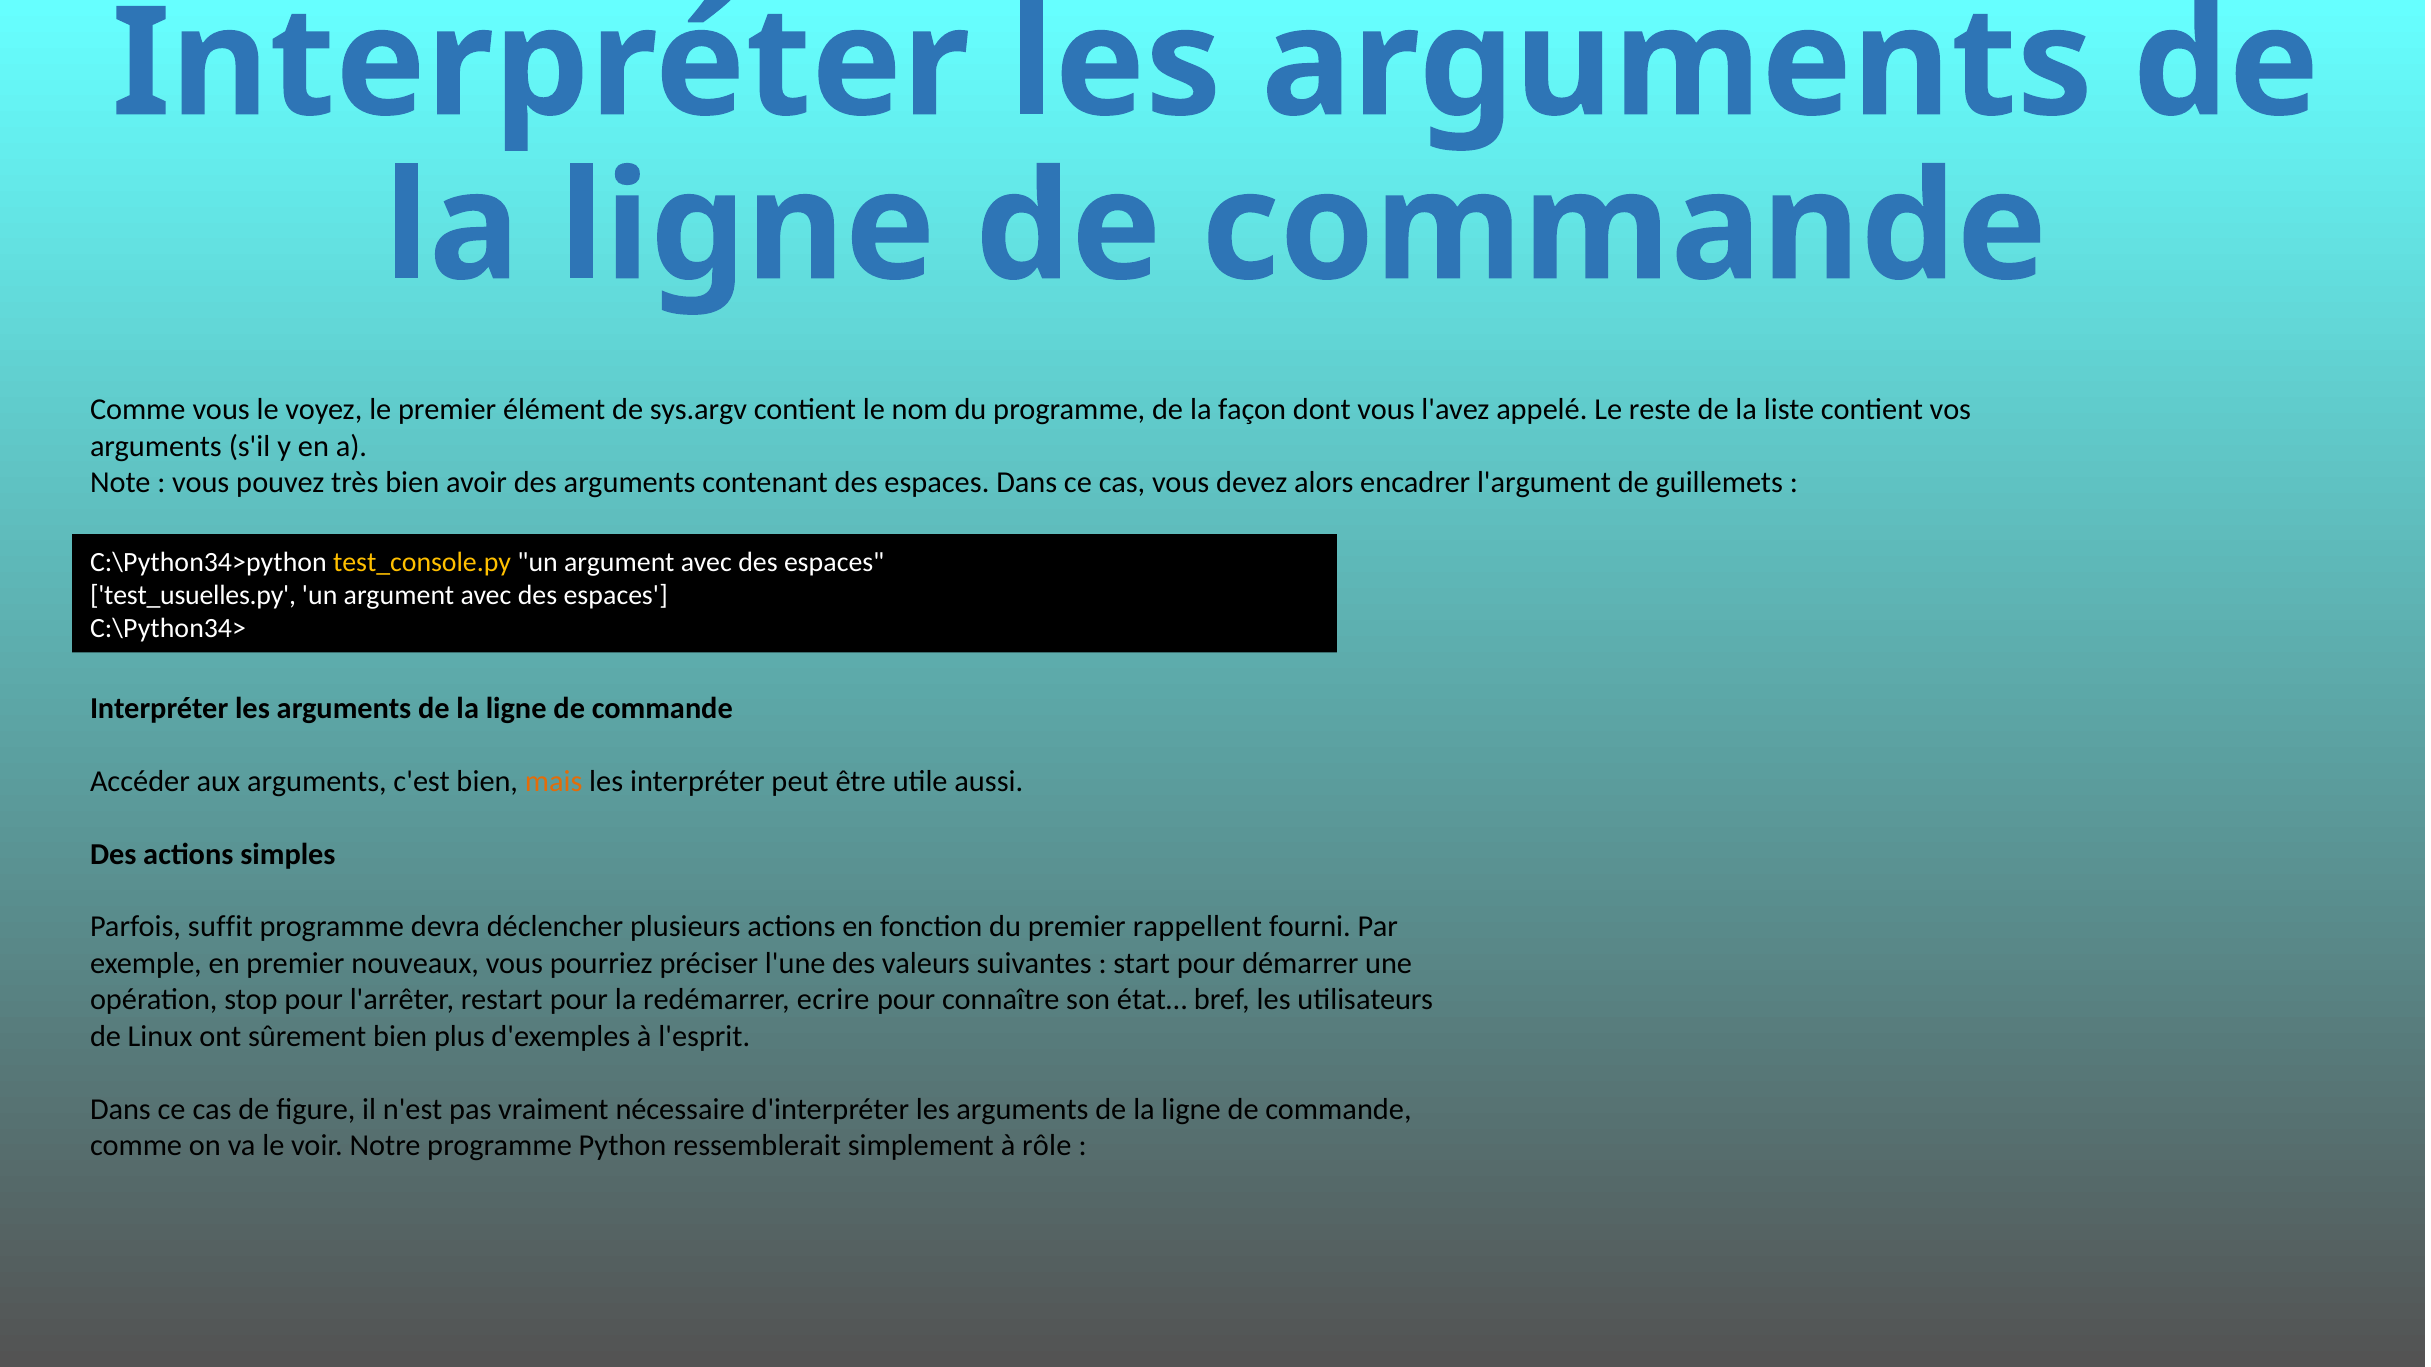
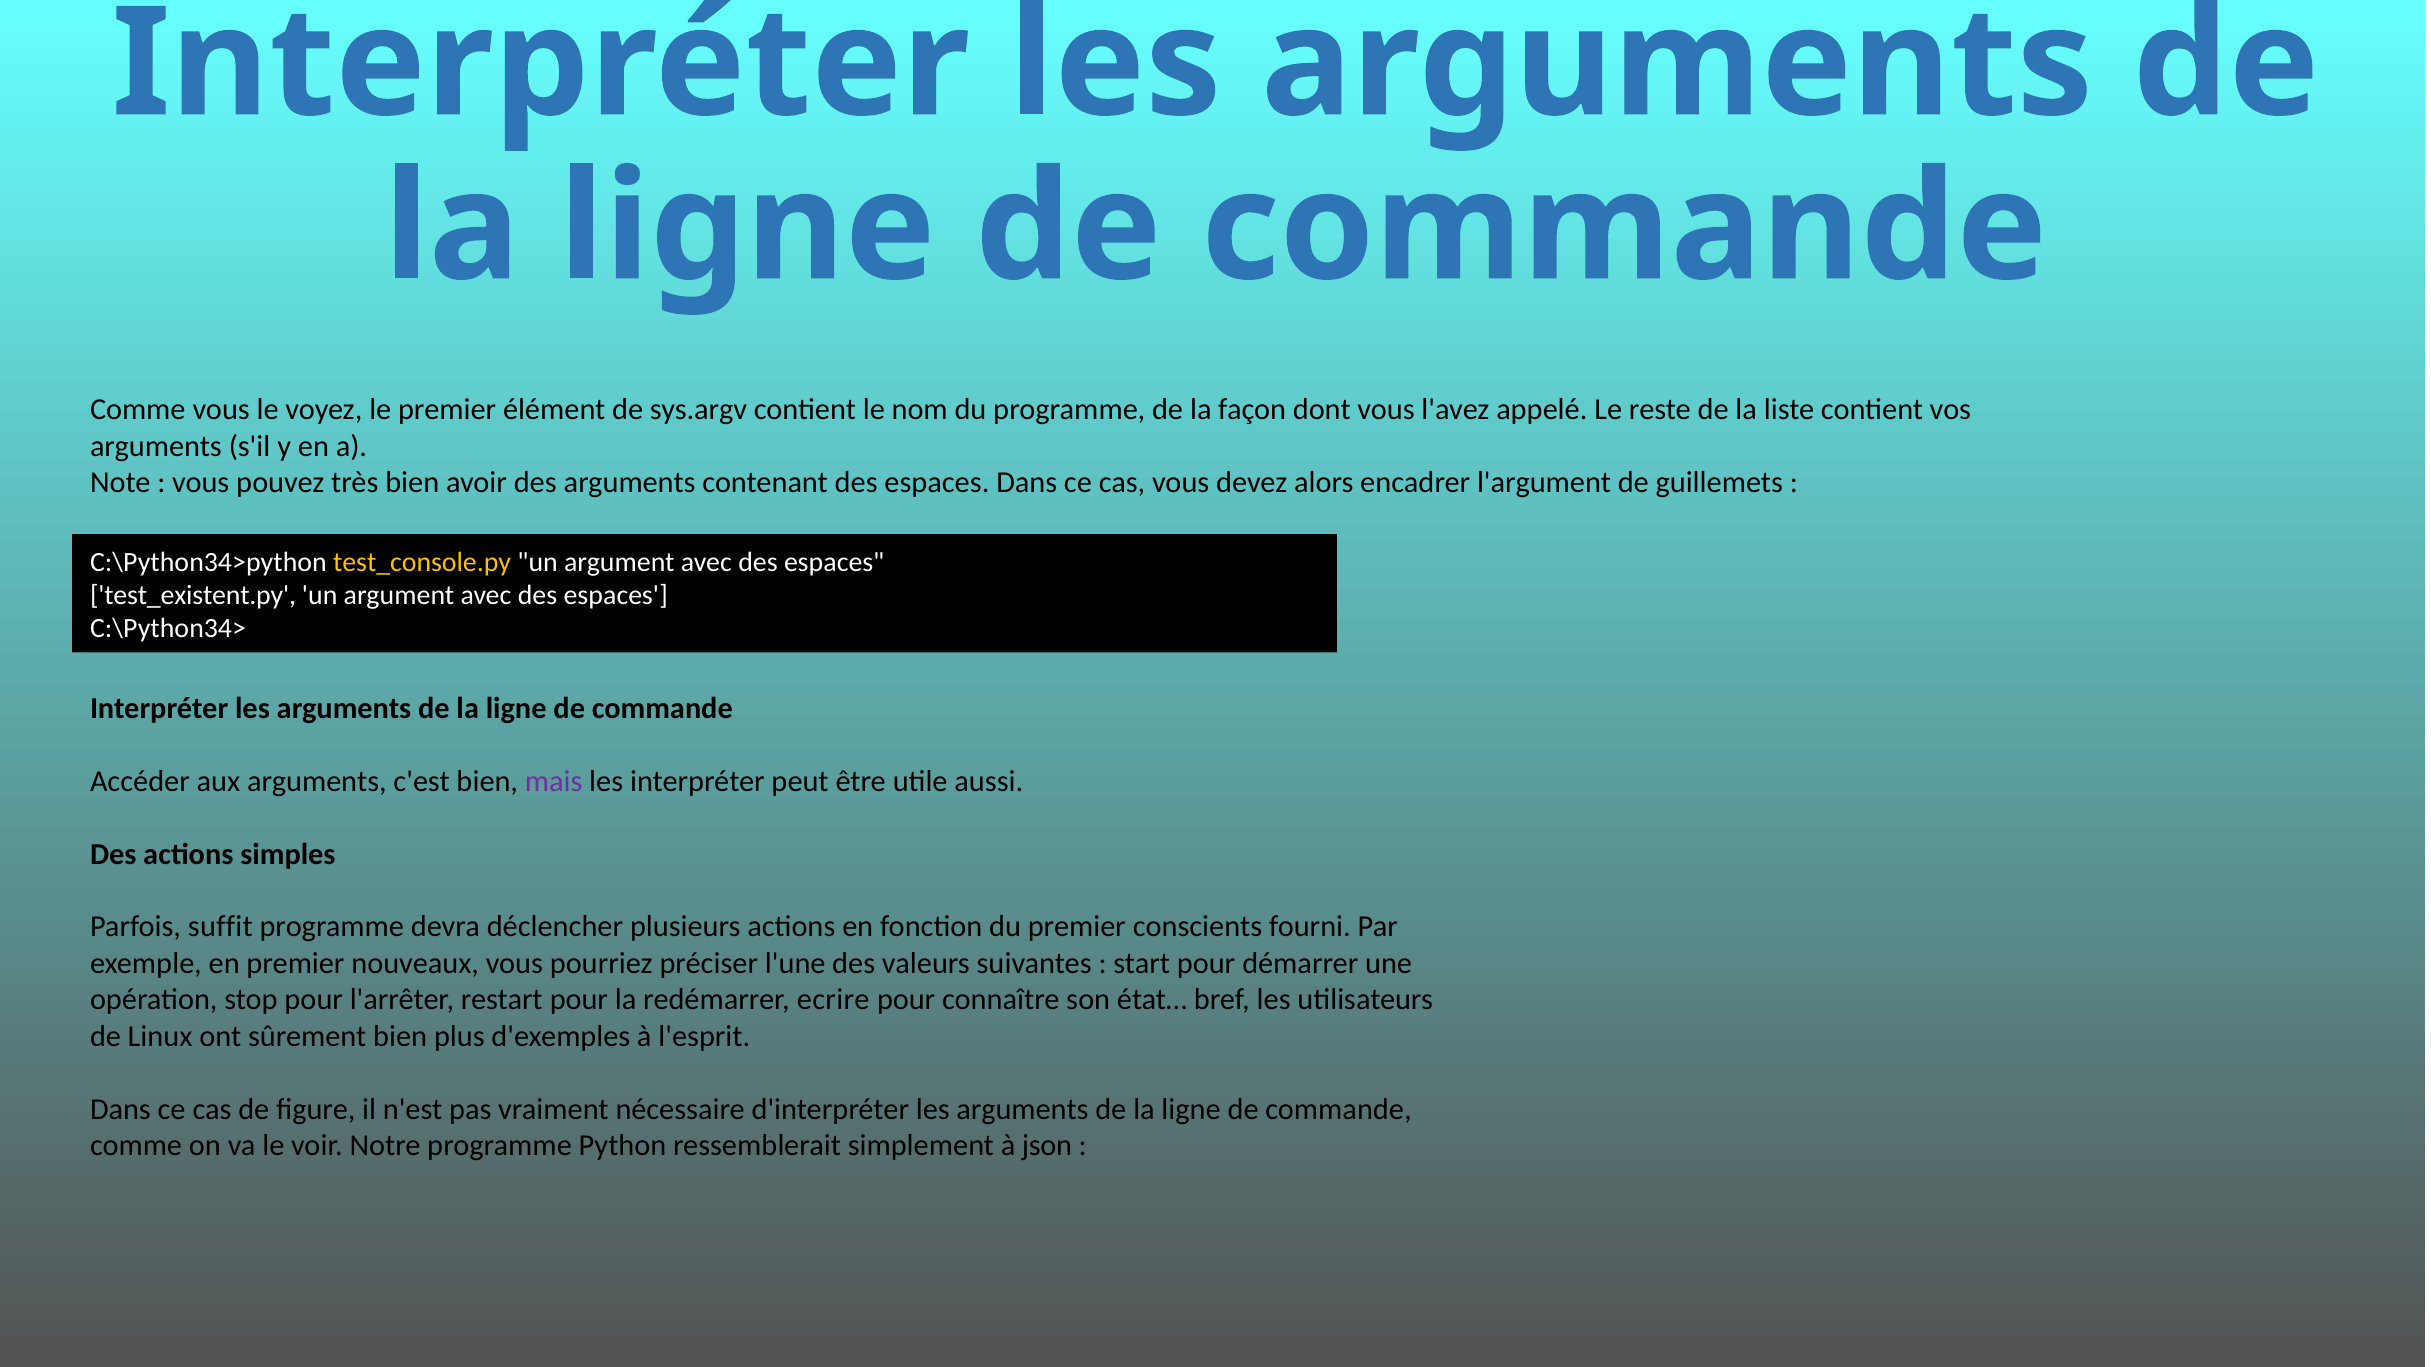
test_usuelles.py: test_usuelles.py -> test_existent.py
mais colour: orange -> purple
rappellent: rappellent -> conscients
rôle: rôle -> json
